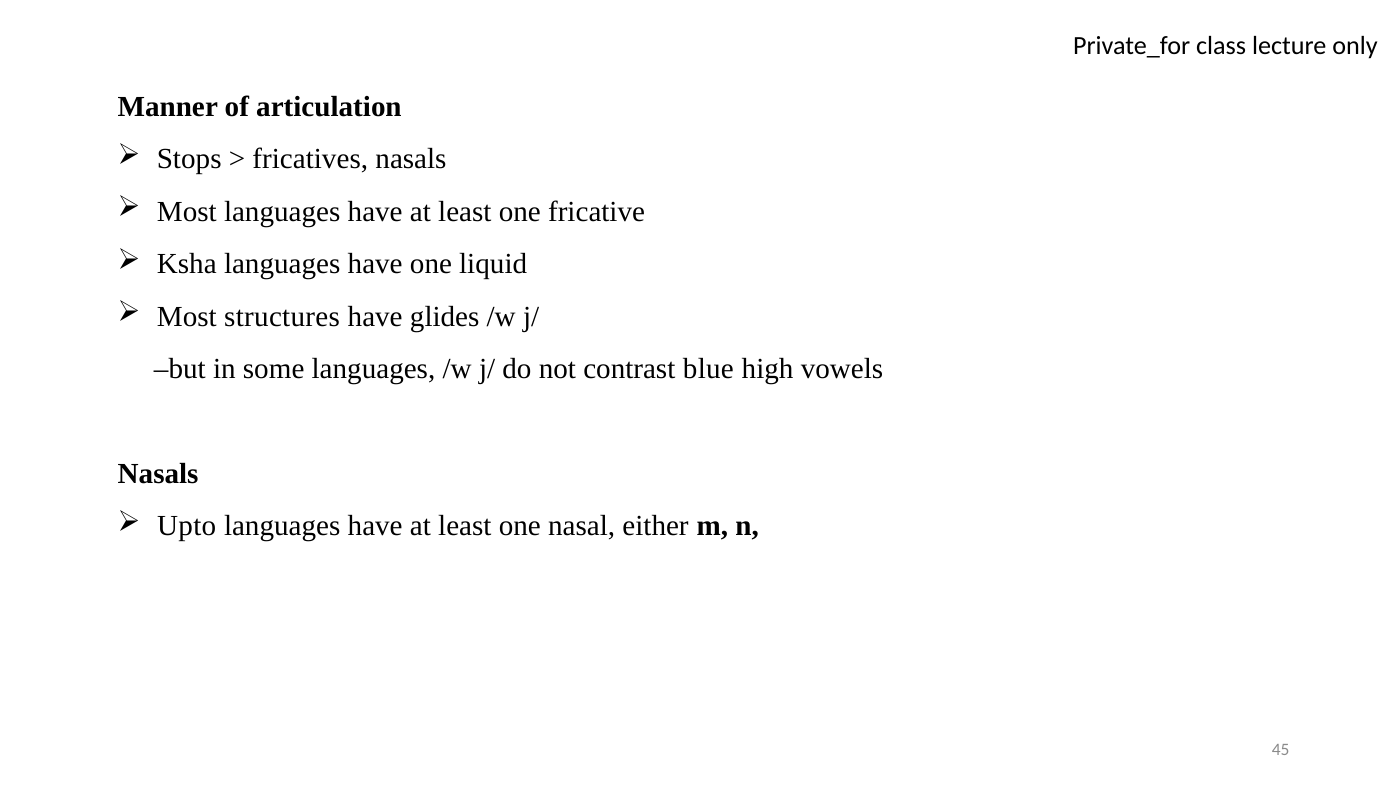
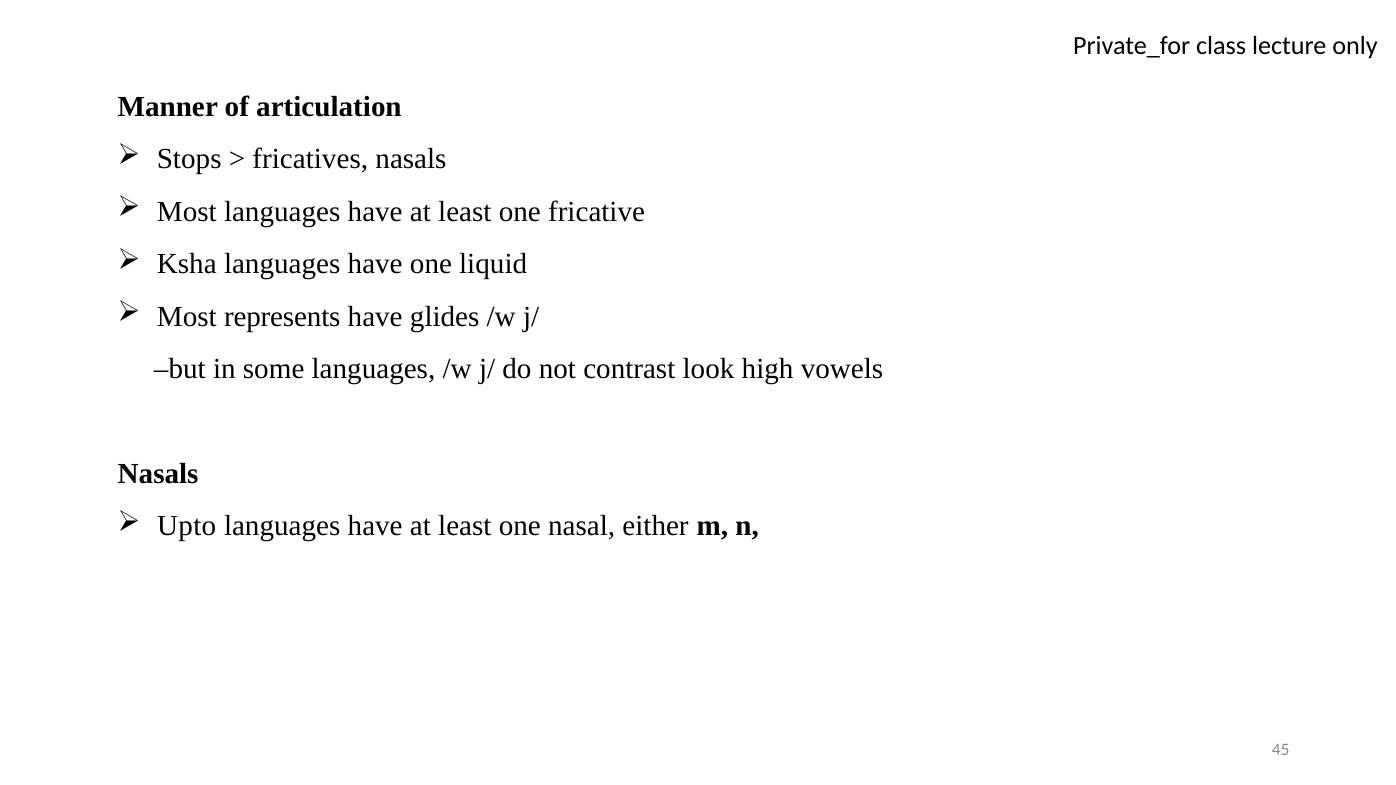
structures: structures -> represents
blue: blue -> look
